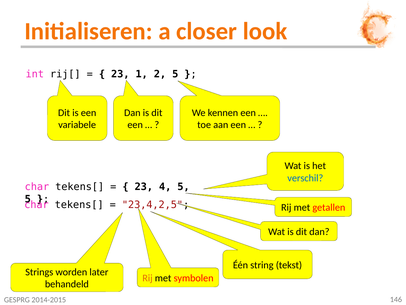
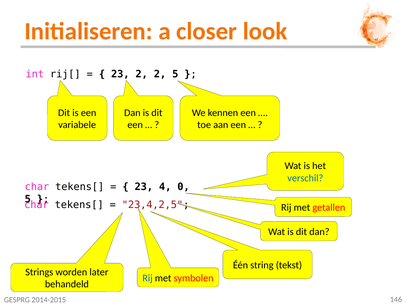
23 1: 1 -> 2
4 5: 5 -> 0
Rij at (147, 278) colour: orange -> blue
